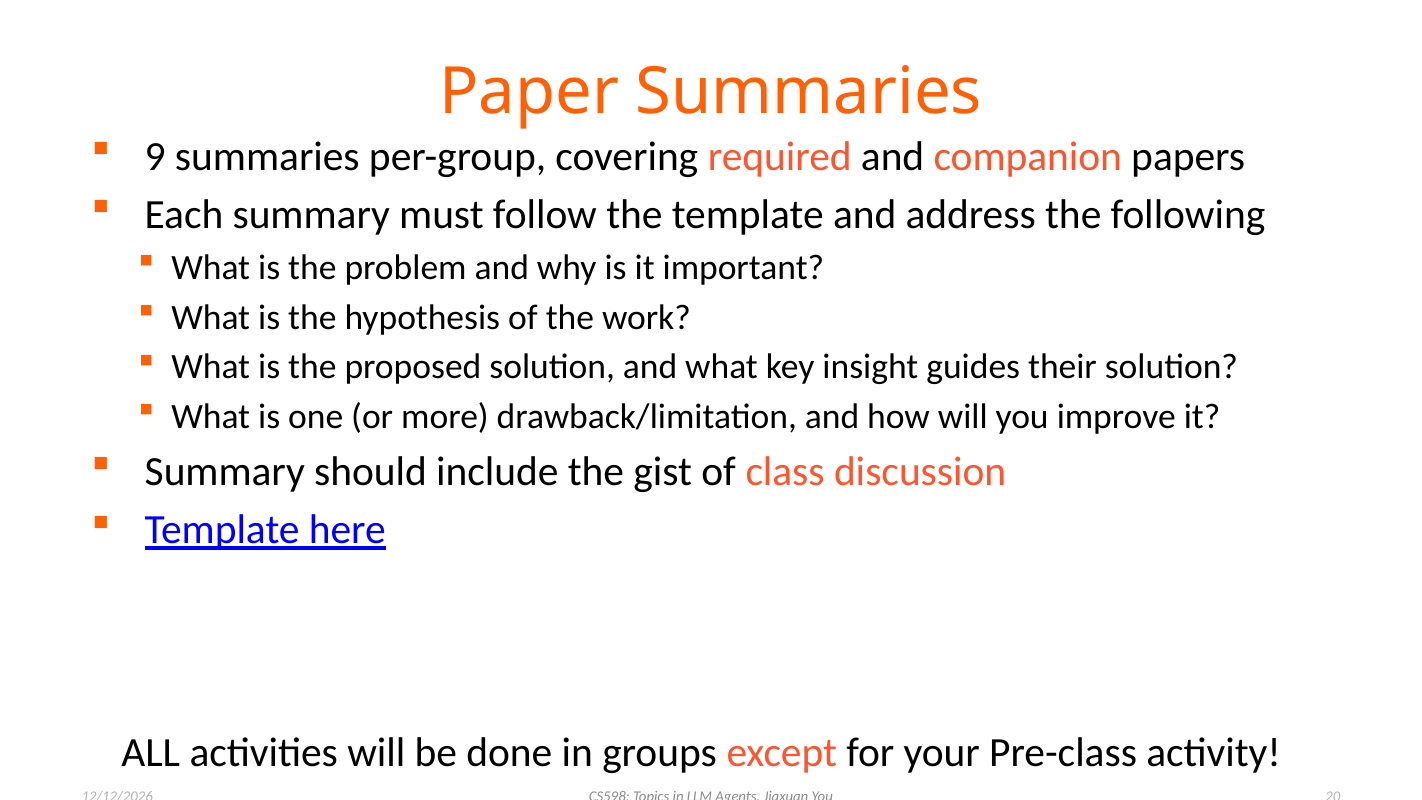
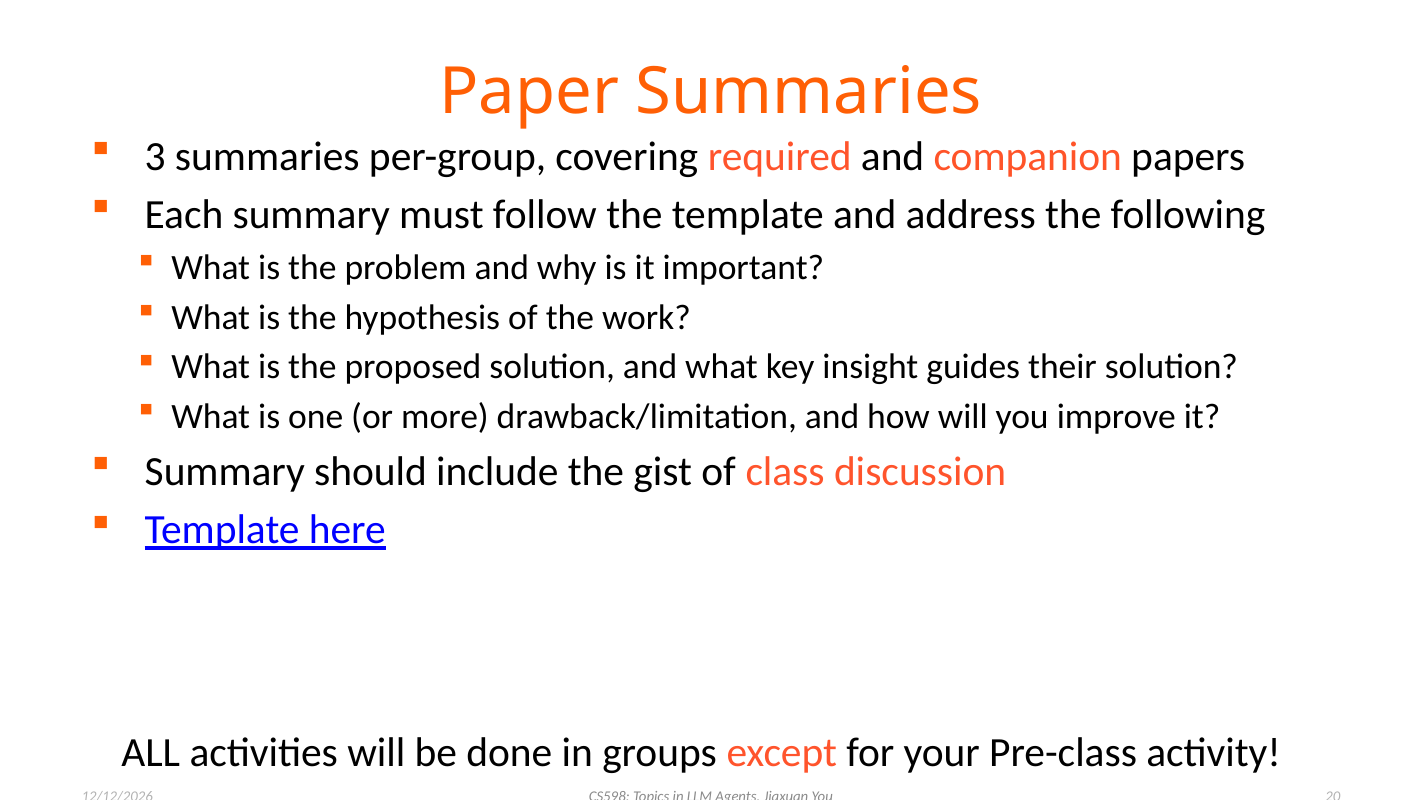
9: 9 -> 3
